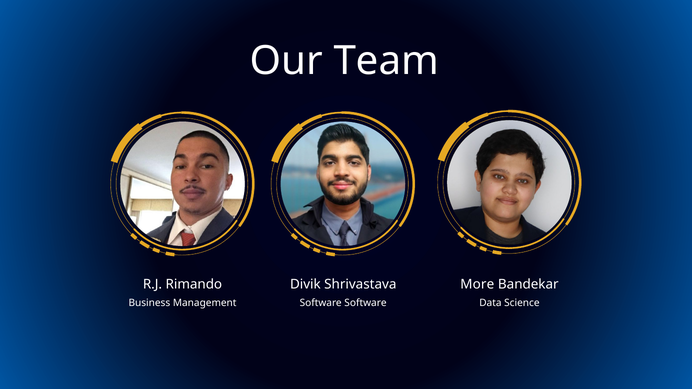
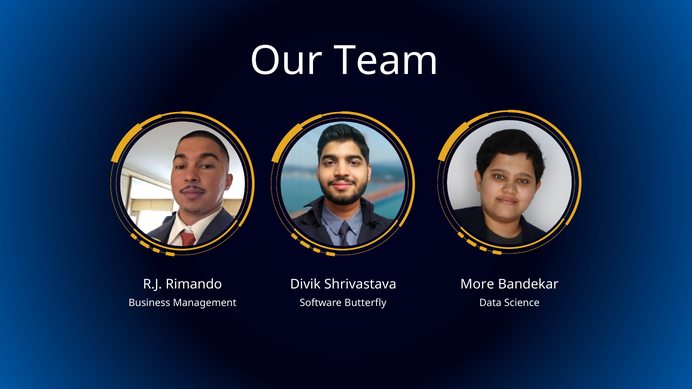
Software Software: Software -> Butterfly
